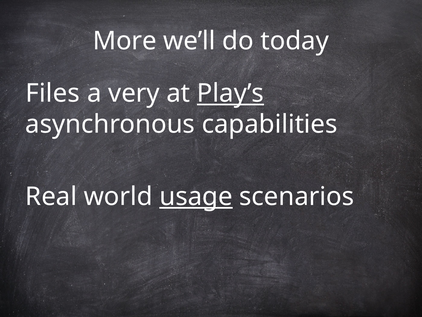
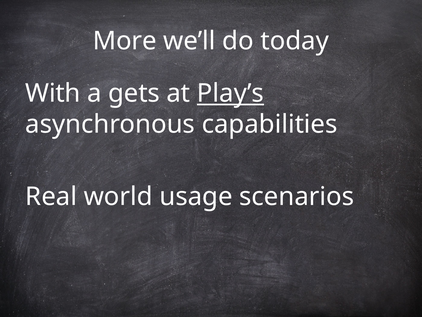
Files: Files -> With
very: very -> gets
usage underline: present -> none
